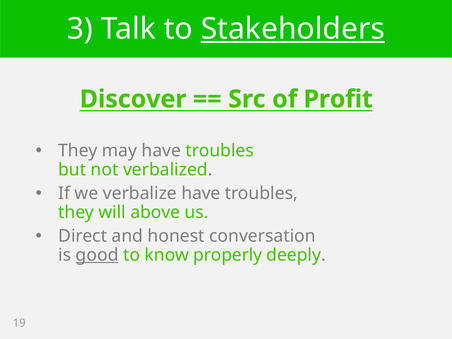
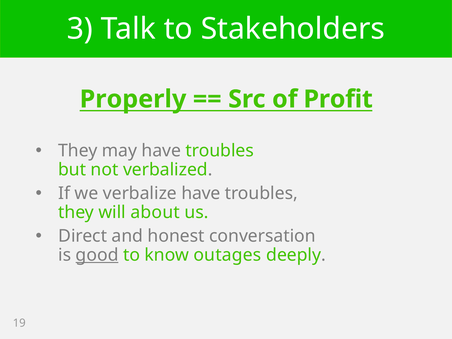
Stakeholders underline: present -> none
Discover: Discover -> Properly
above: above -> about
properly: properly -> outages
